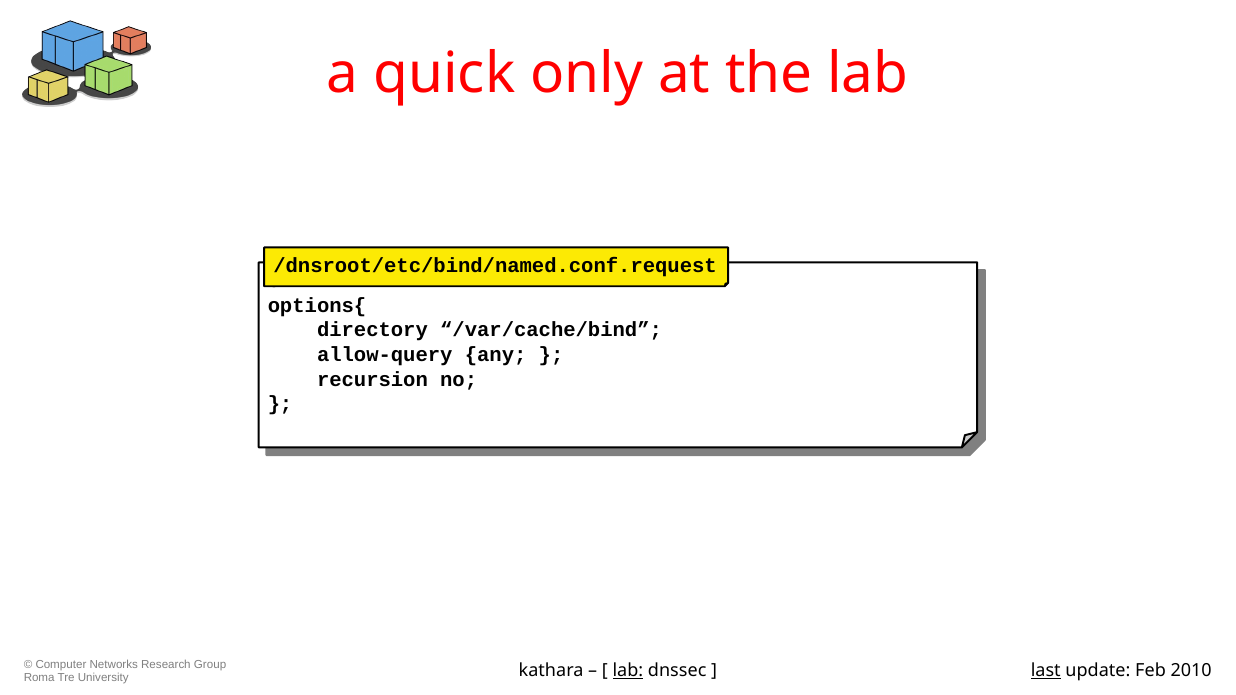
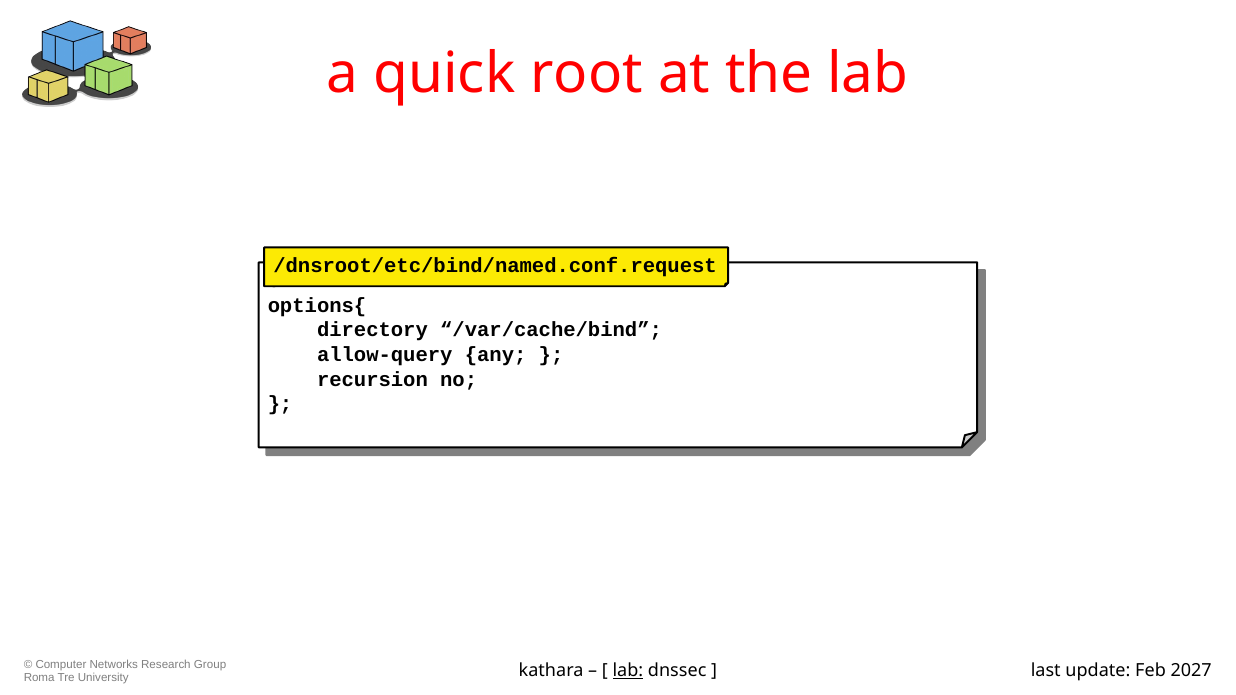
only: only -> root
last underline: present -> none
2010: 2010 -> 2027
